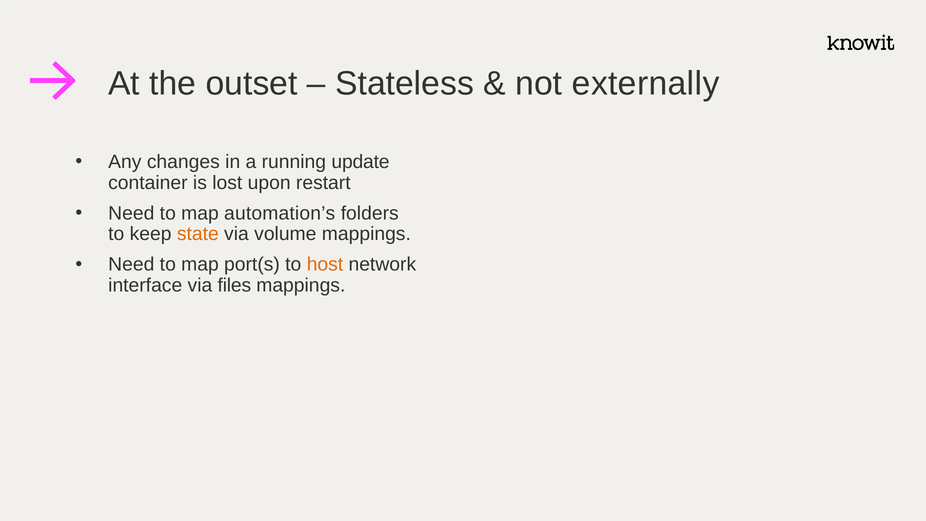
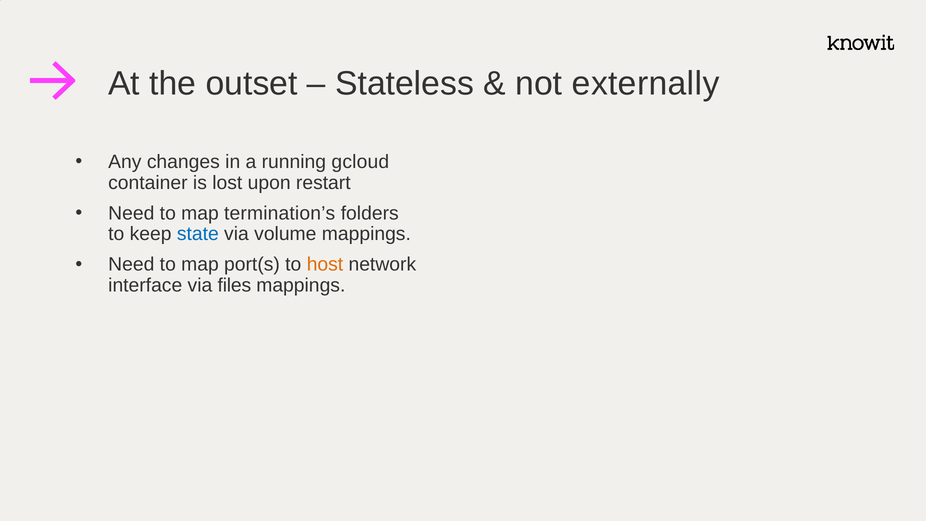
update: update -> gcloud
automation’s: automation’s -> termination’s
state colour: orange -> blue
